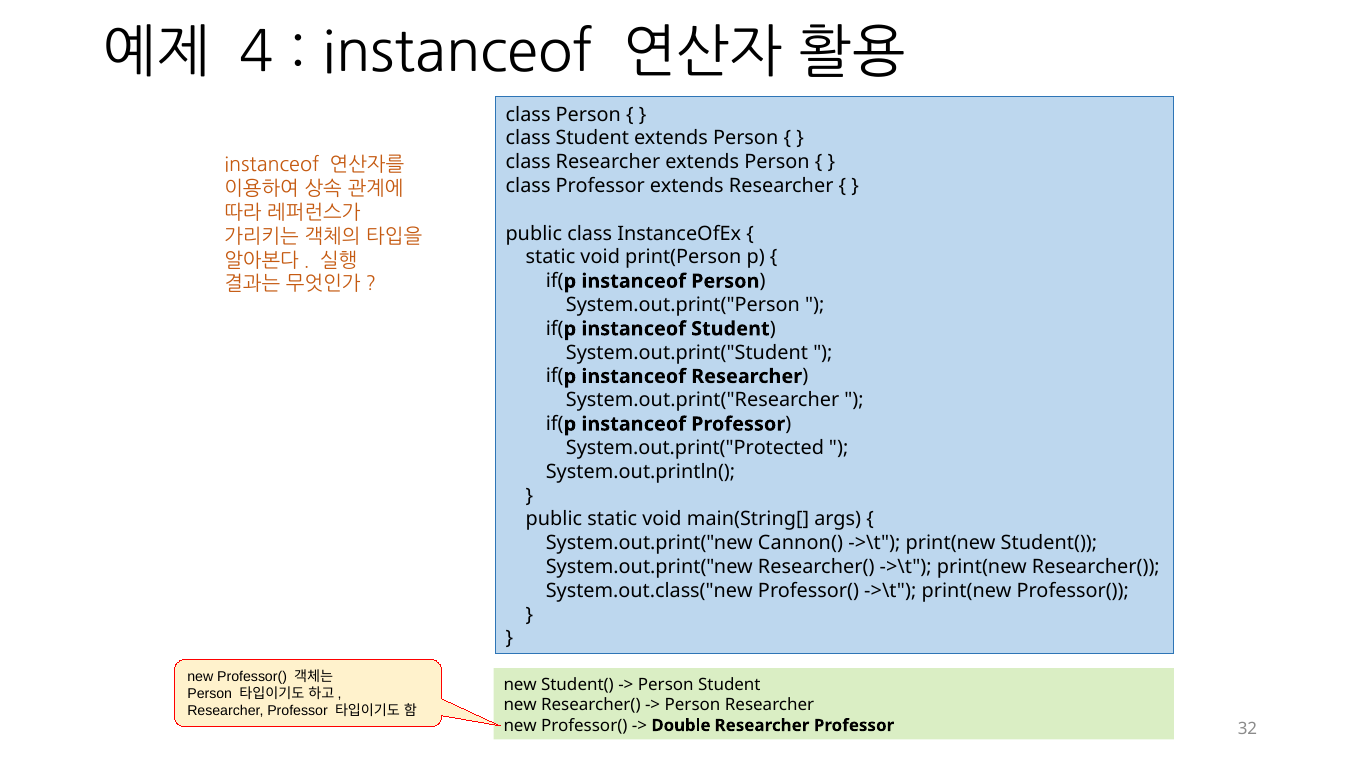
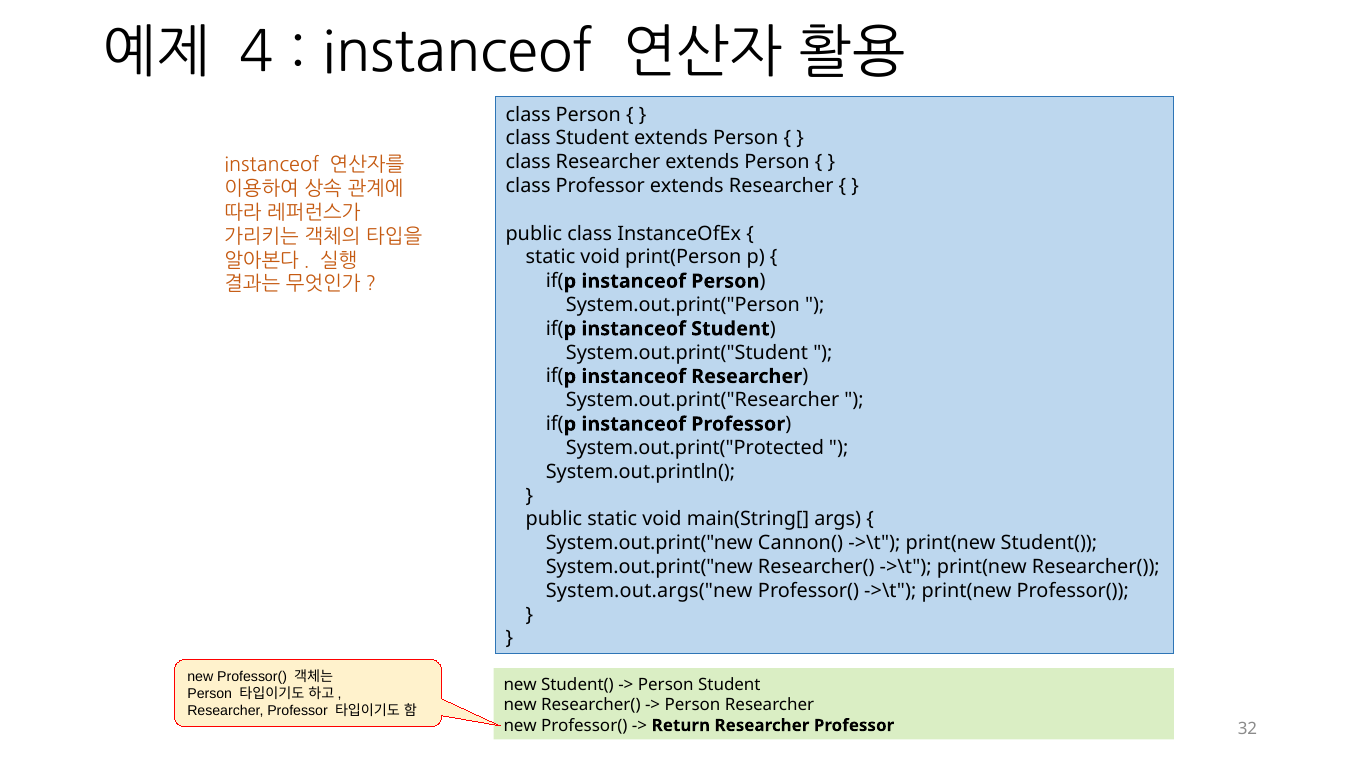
System.out.class("new: System.out.class("new -> System.out.args("new
Double: Double -> Return
